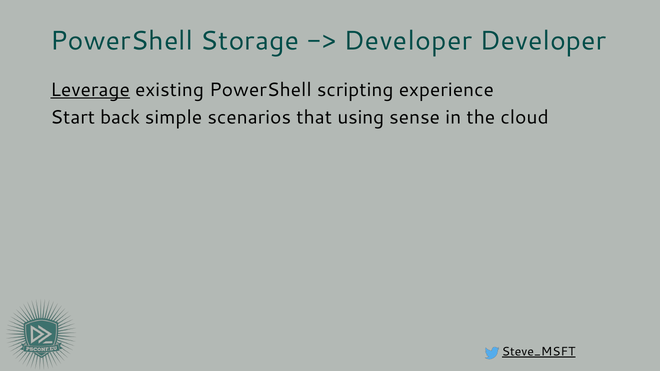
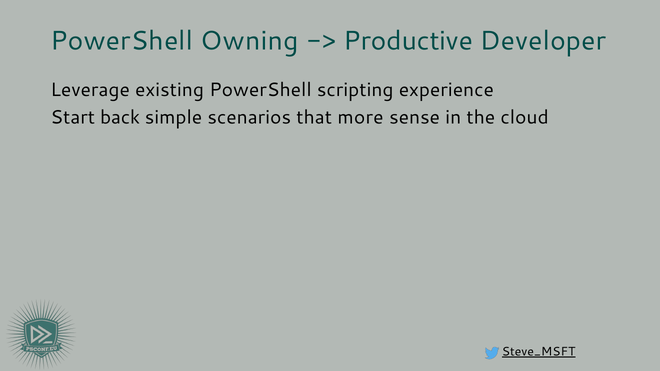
Storage: Storage -> Owning
Developer at (408, 41): Developer -> Productive
Leverage underline: present -> none
using: using -> more
